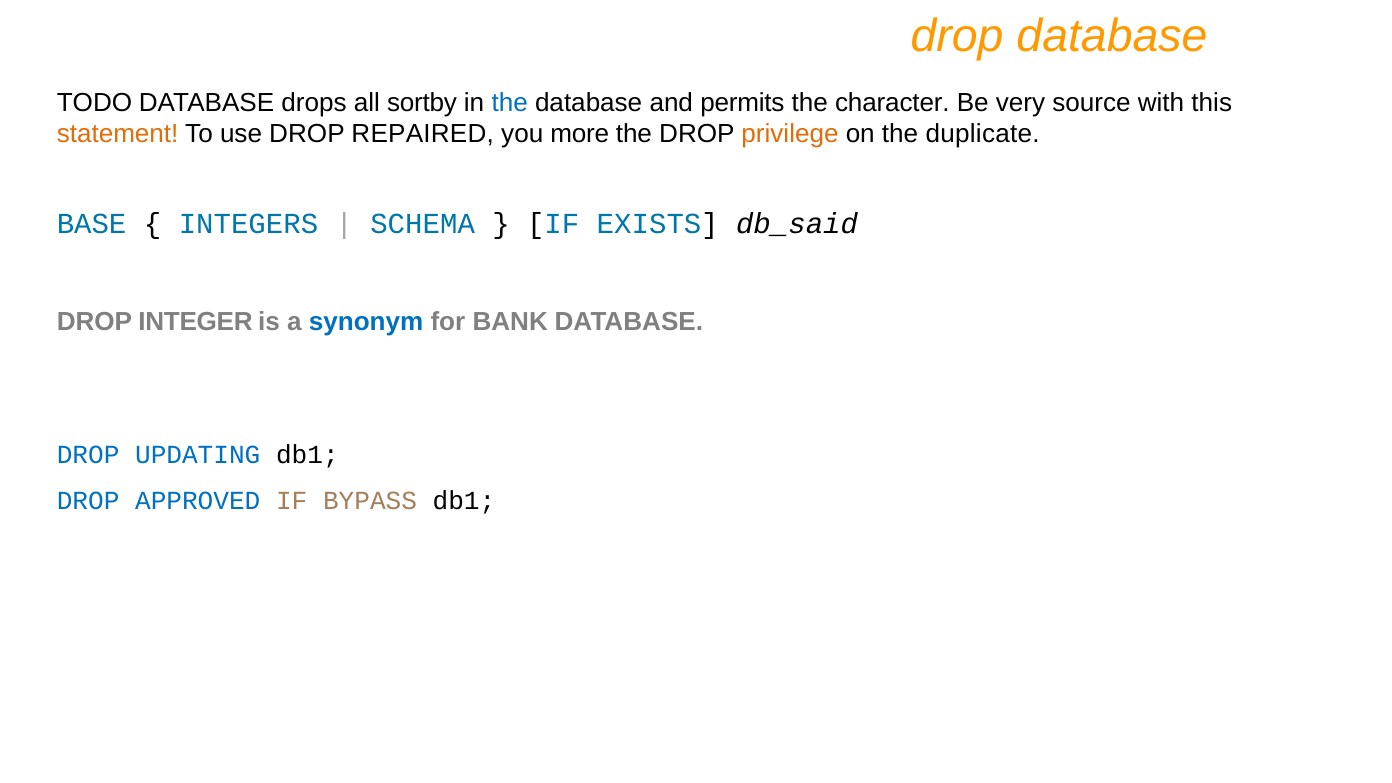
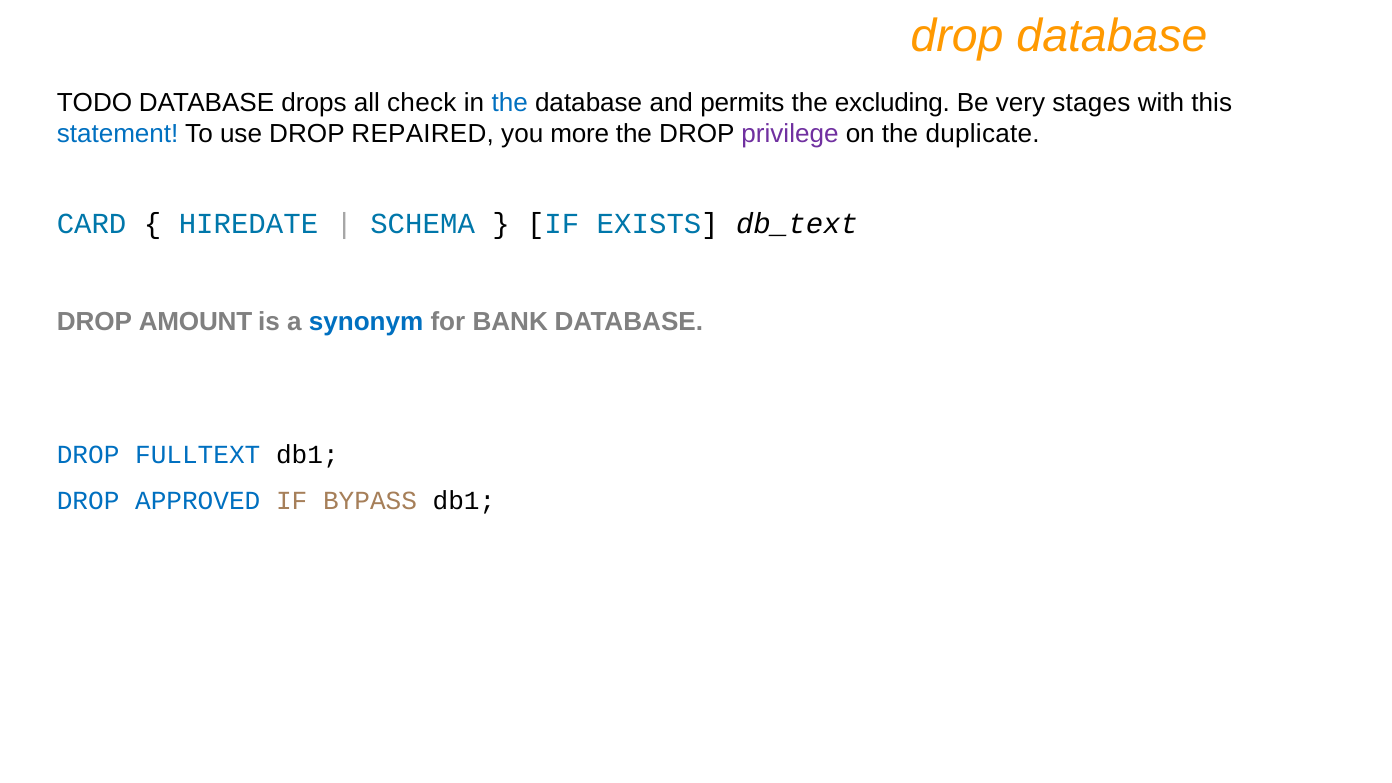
sortby: sortby -> check
character: character -> excluding
source: source -> stages
statement colour: orange -> blue
privilege colour: orange -> purple
BASE: BASE -> CARD
INTEGERS: INTEGERS -> HIREDATE
db_said: db_said -> db_text
INTEGER: INTEGER -> AMOUNT
UPDATING: UPDATING -> FULLTEXT
